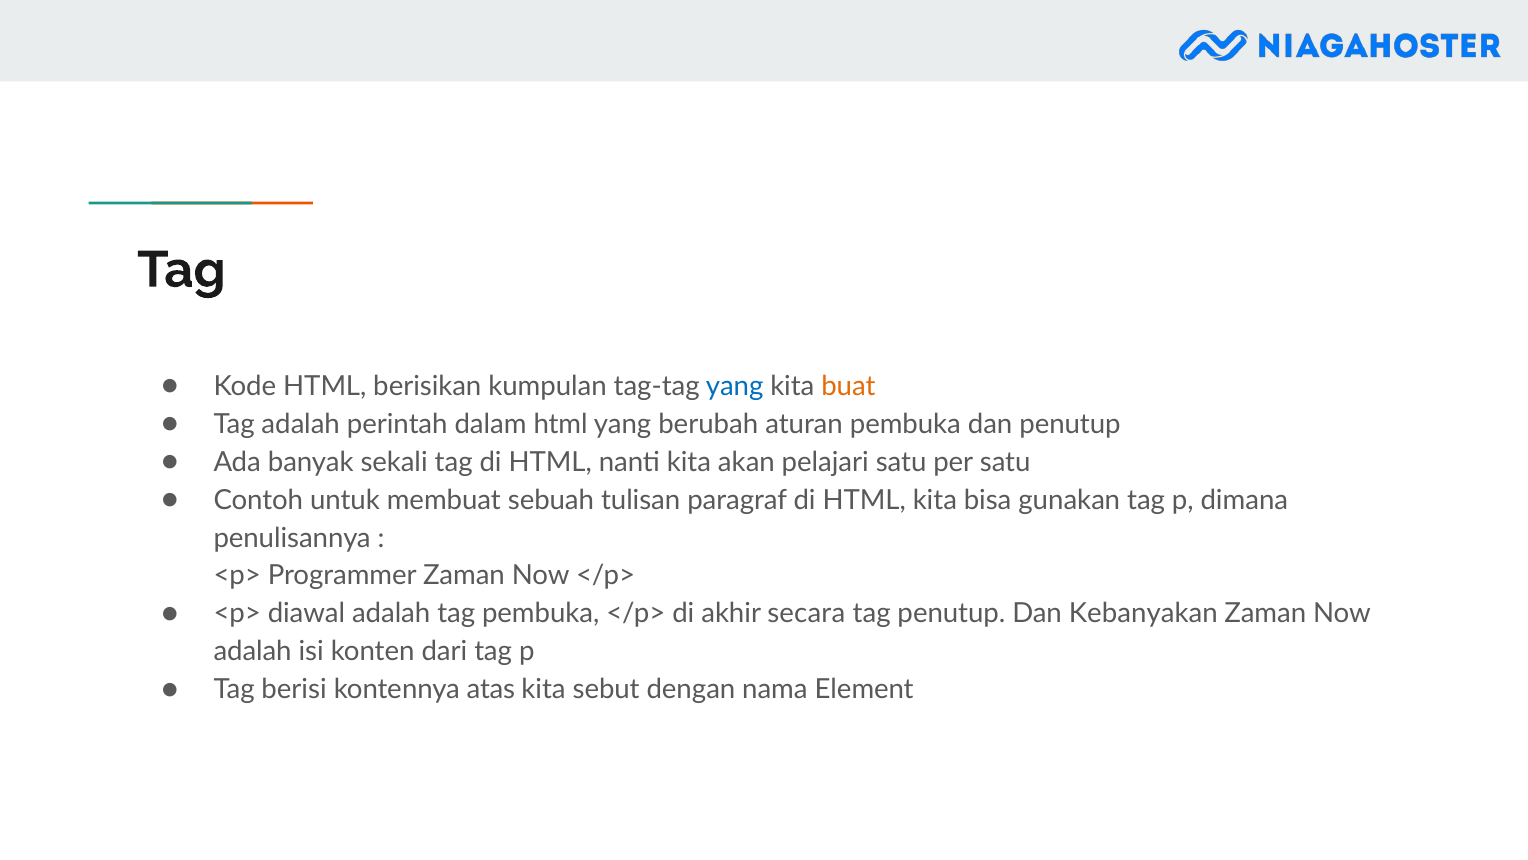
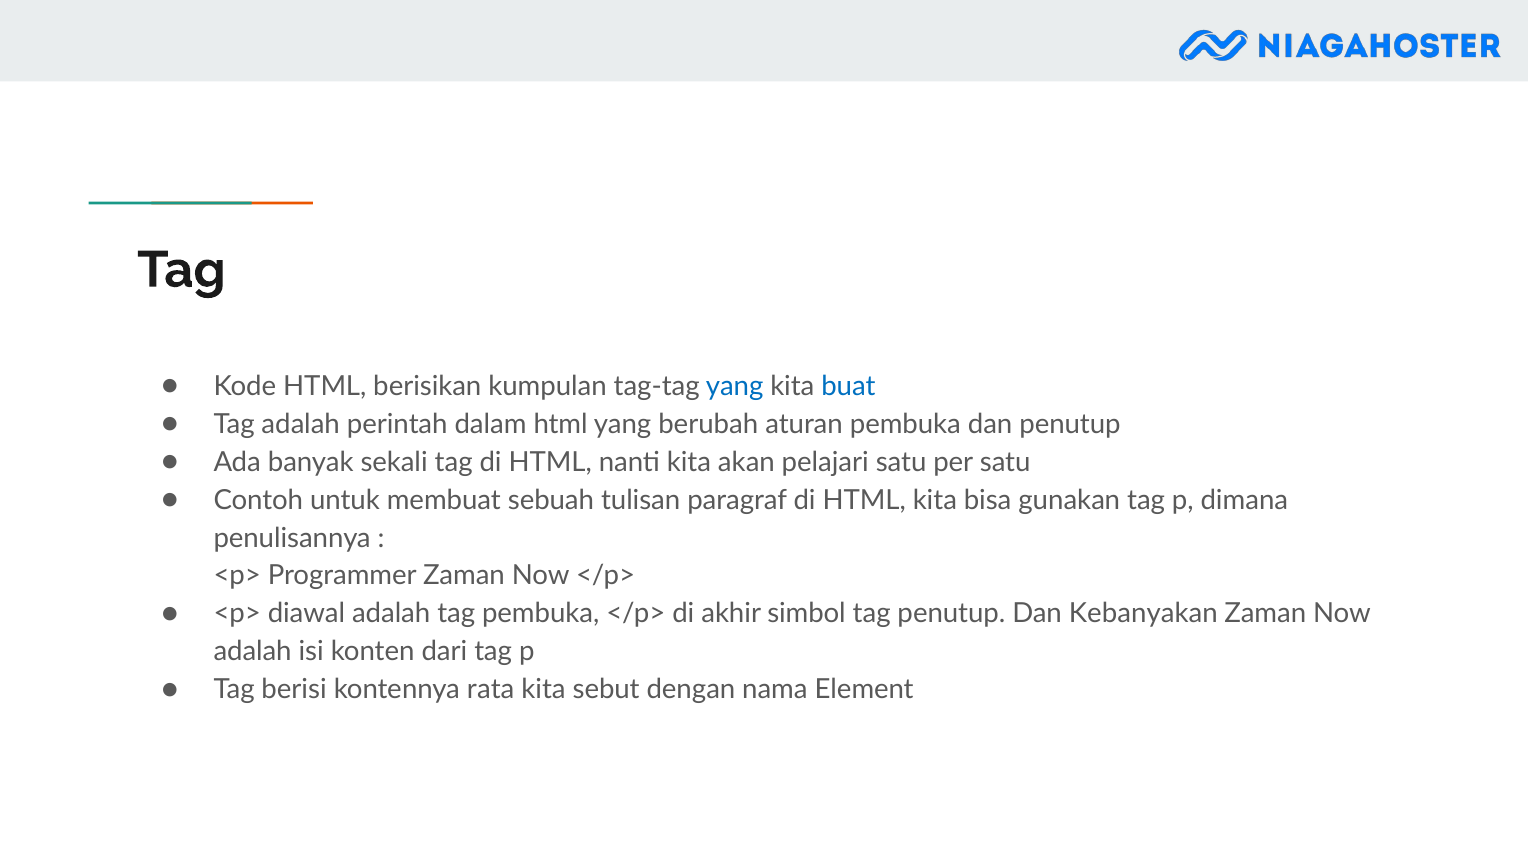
buat colour: orange -> blue
secara: secara -> simbol
atas: atas -> rata
